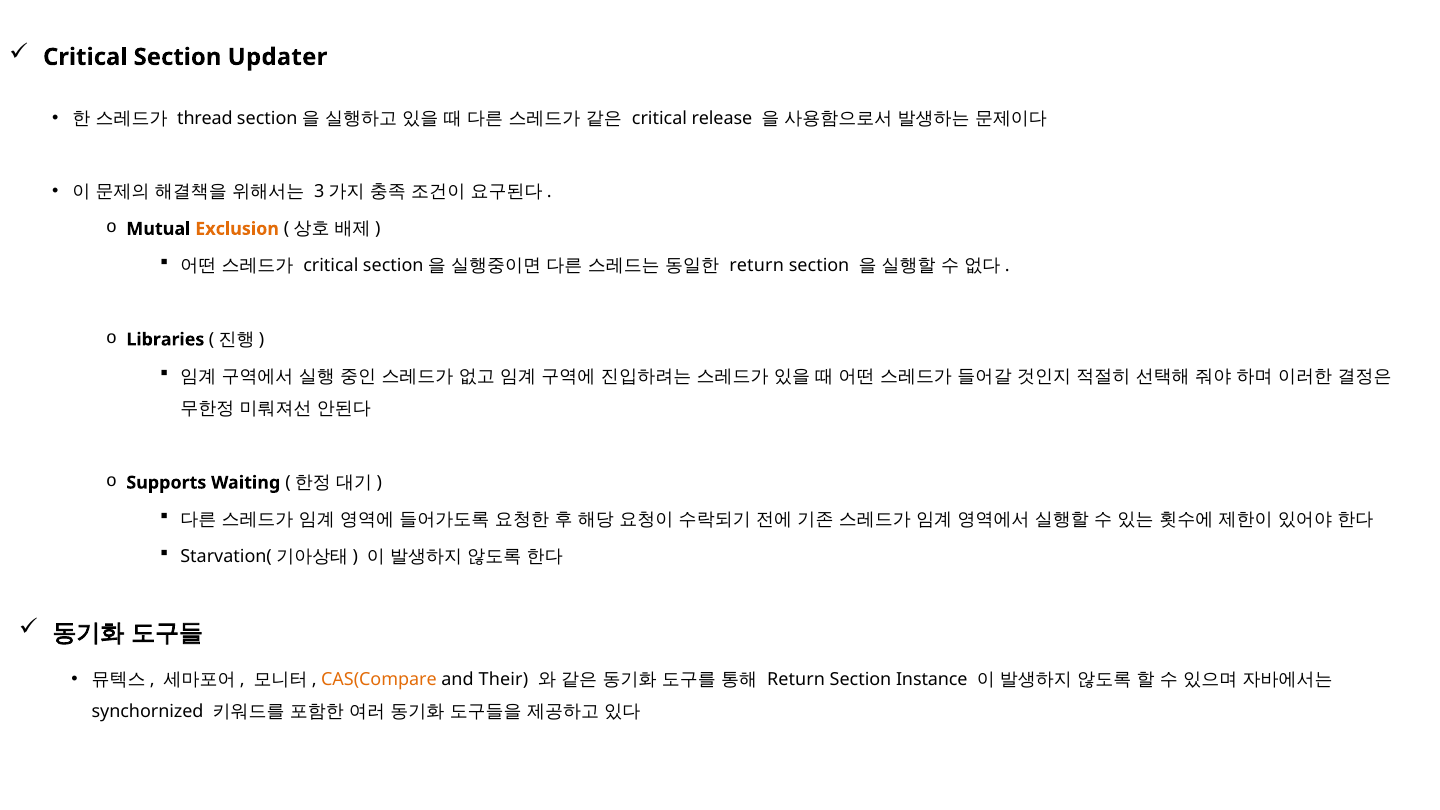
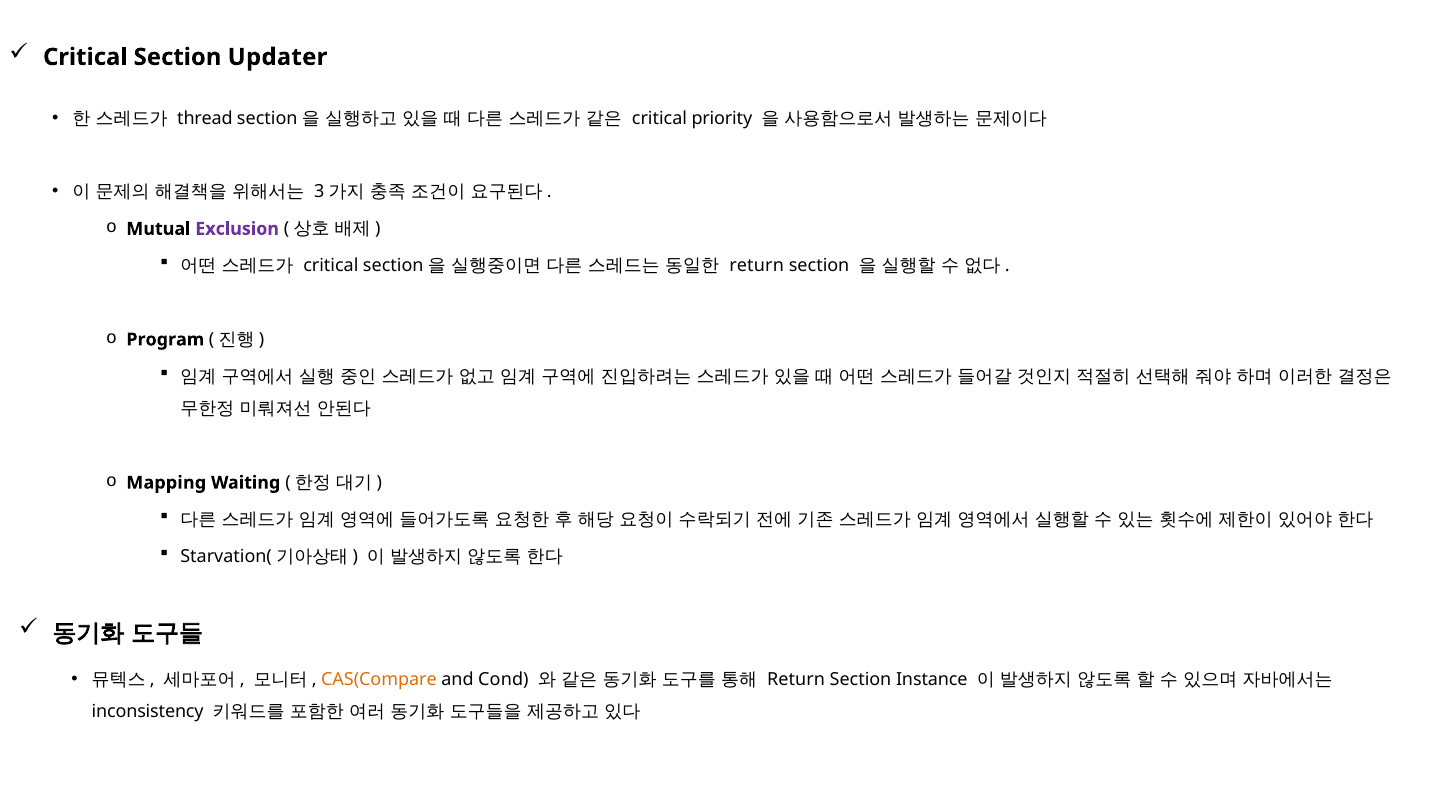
release: release -> priority
Exclusion colour: orange -> purple
Libraries: Libraries -> Program
Supports: Supports -> Mapping
Their: Their -> Cond
synchornized: synchornized -> inconsistency
